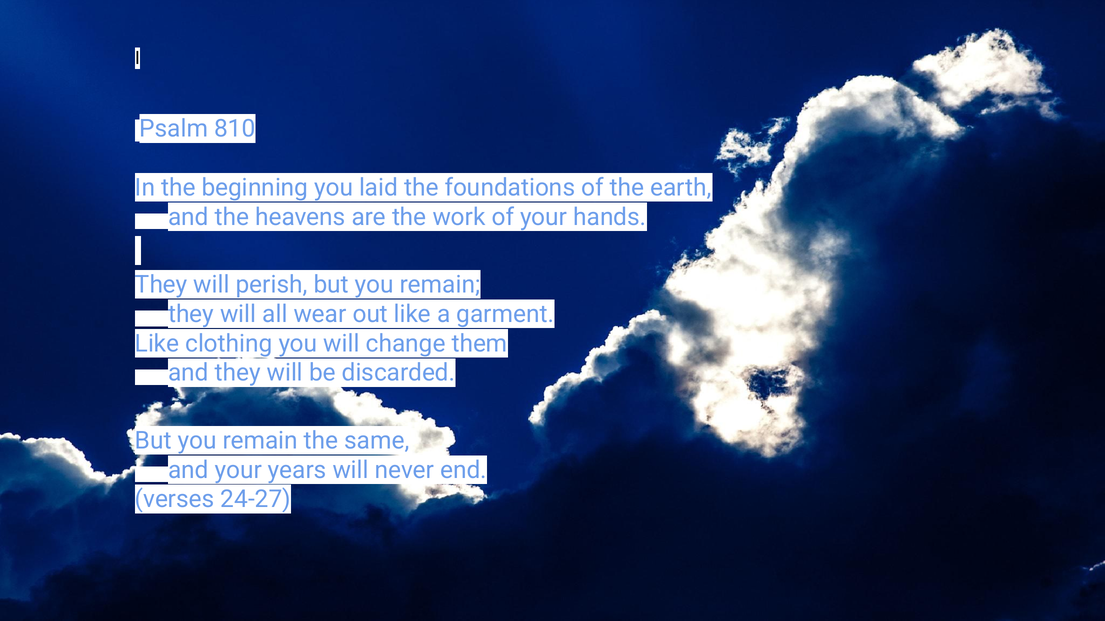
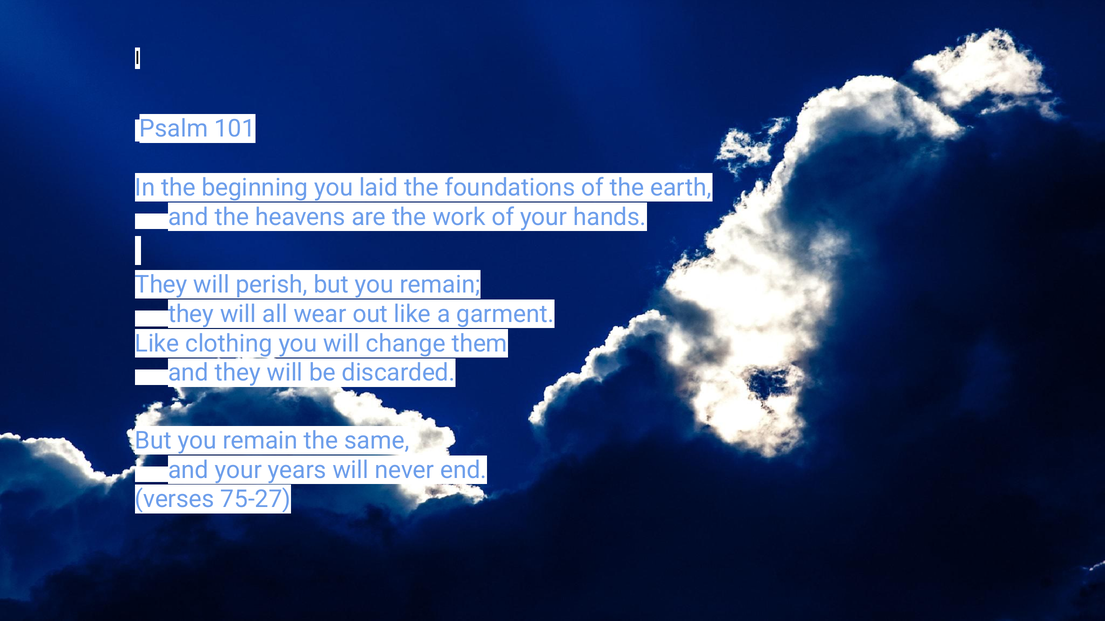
810: 810 -> 101
24-27: 24-27 -> 75-27
